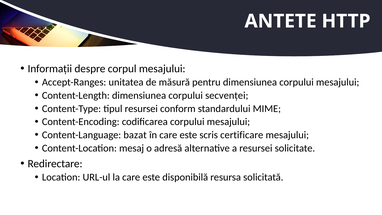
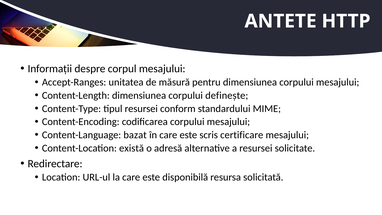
secvenței: secvenței -> definește
mesaj: mesaj -> există
